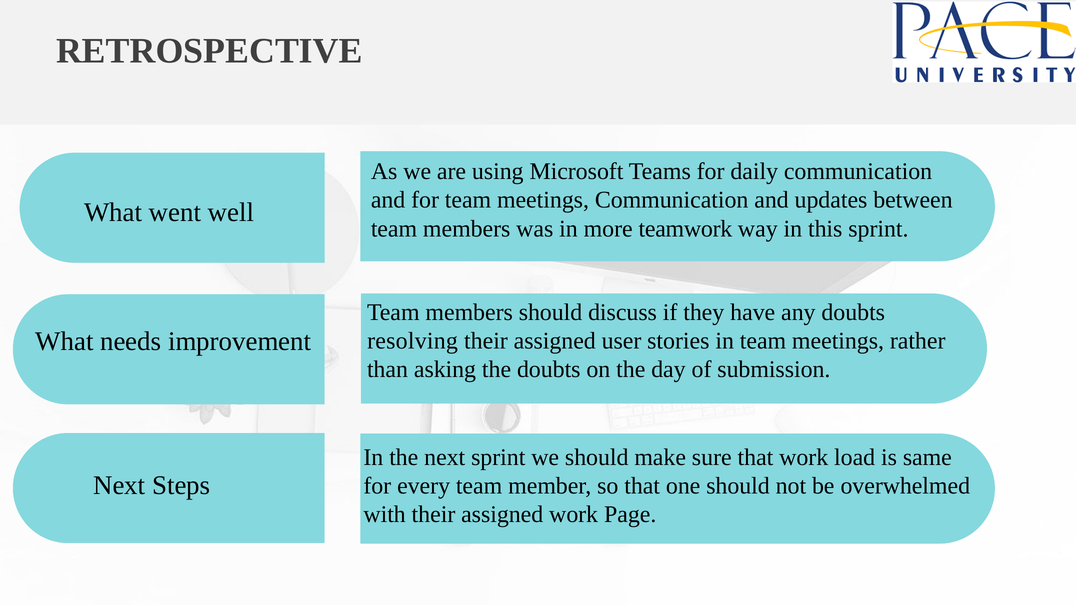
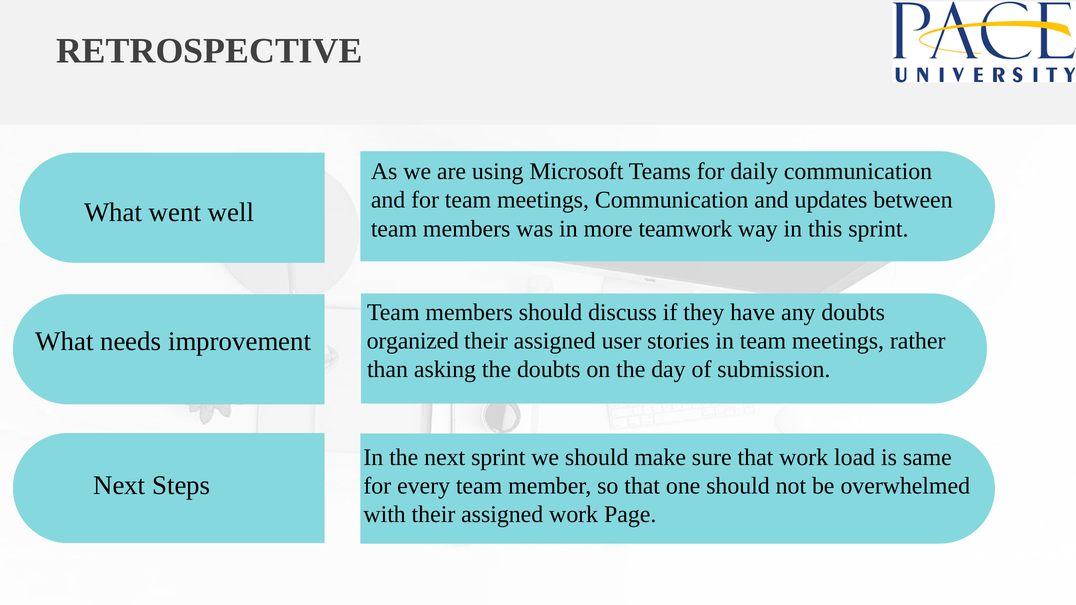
resolving: resolving -> organized
